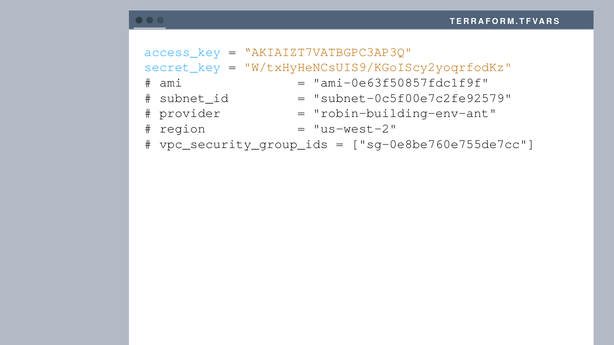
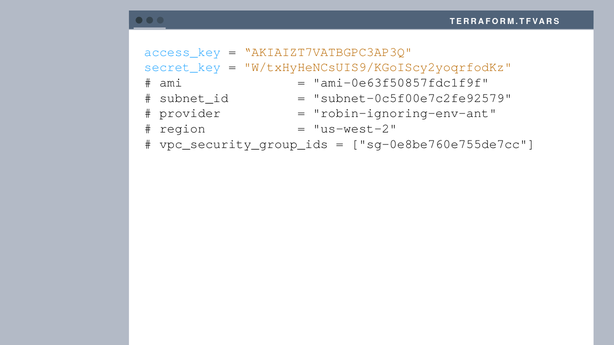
robin-building-env-ant: robin-building-env-ant -> robin-ignoring-env-ant
